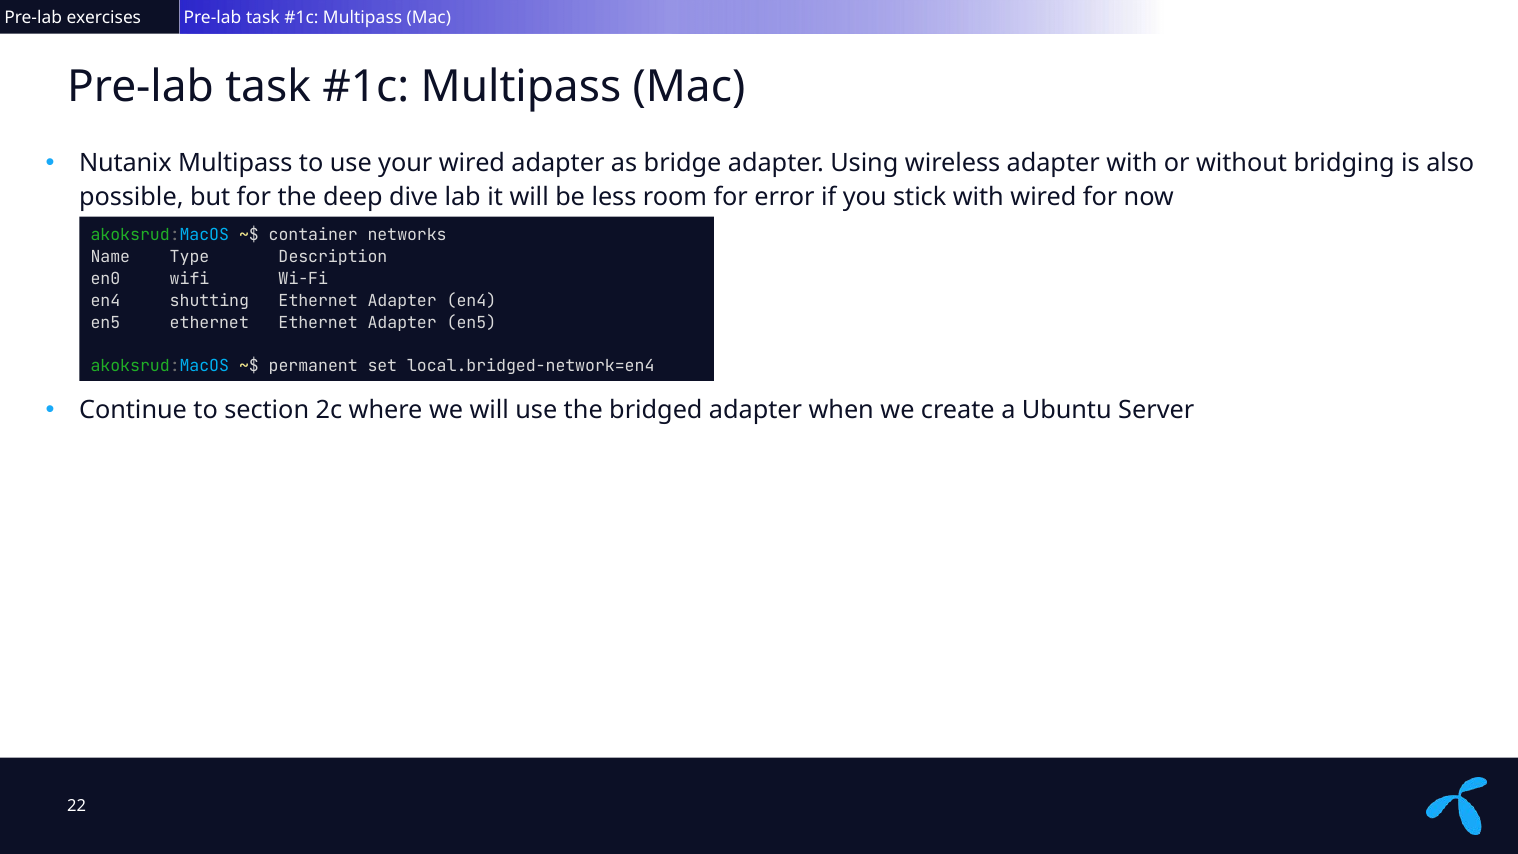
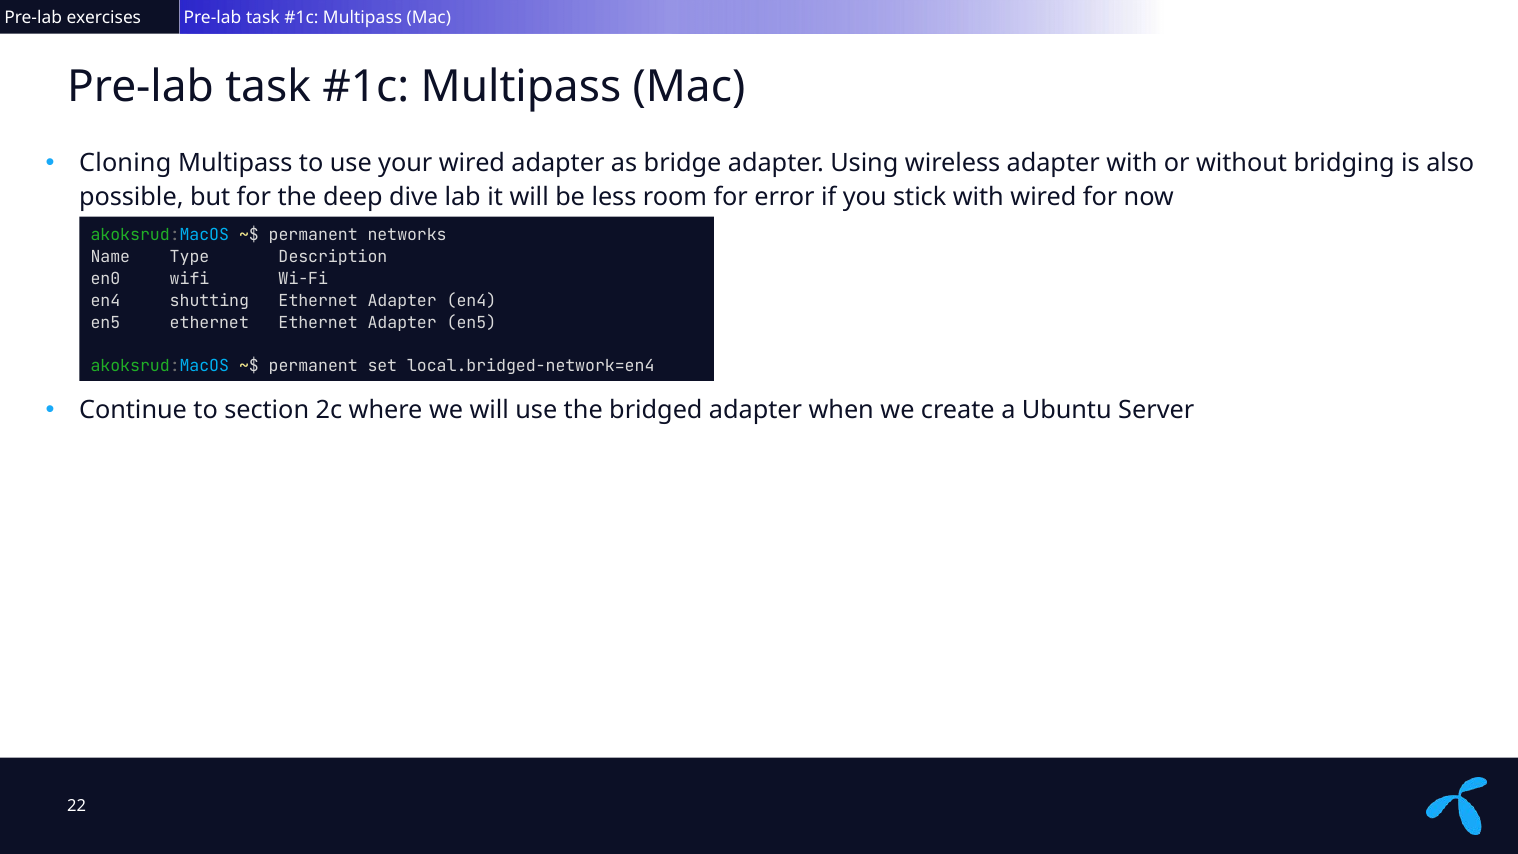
Nutanix: Nutanix -> Cloning
container at (313, 235): container -> permanent
